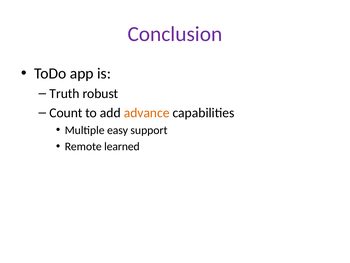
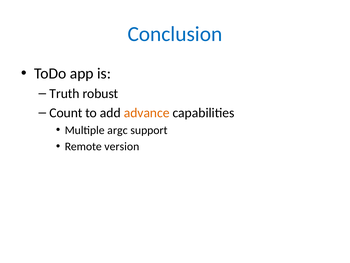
Conclusion colour: purple -> blue
easy: easy -> argc
learned: learned -> version
